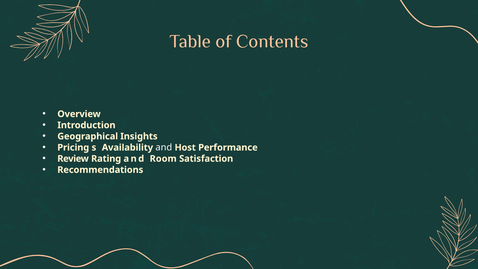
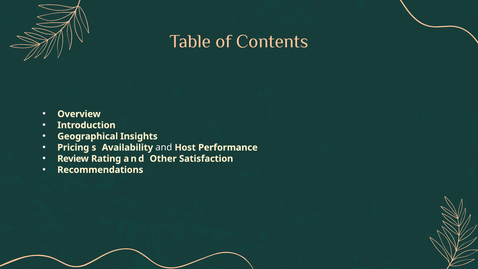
Room: Room -> Other
